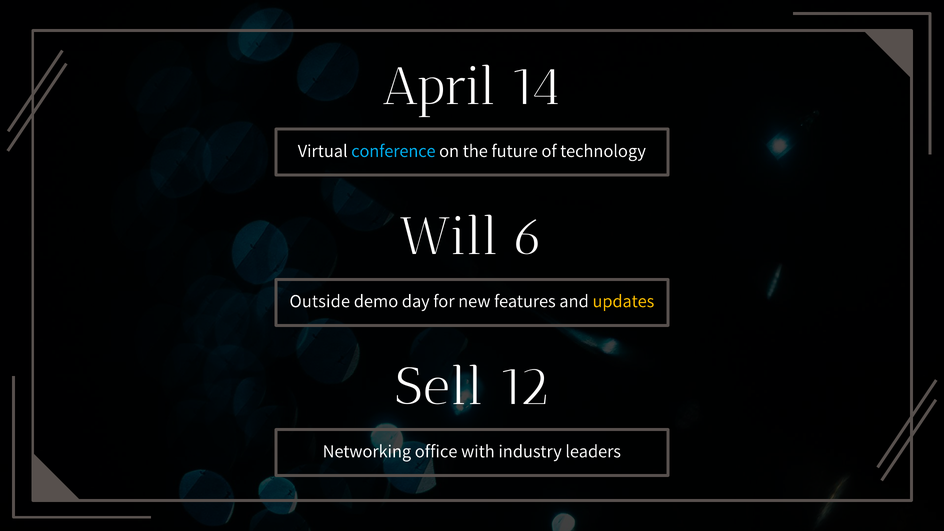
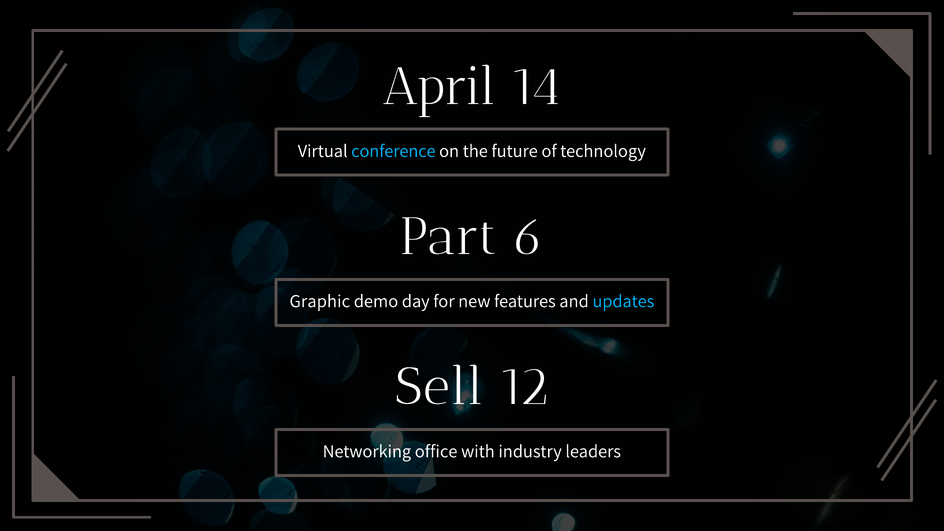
Will: Will -> Part
Outside: Outside -> Graphic
updates colour: yellow -> light blue
